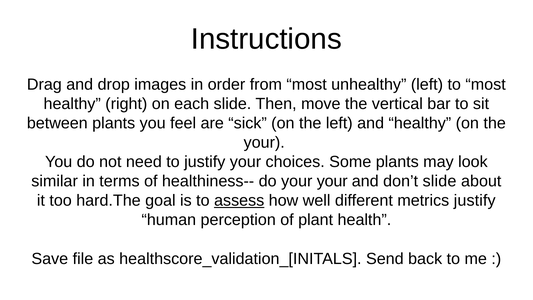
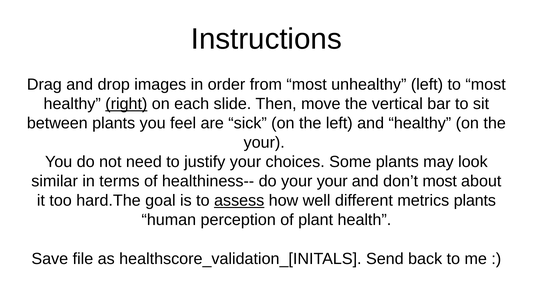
right underline: none -> present
don’t slide: slide -> most
metrics justify: justify -> plants
